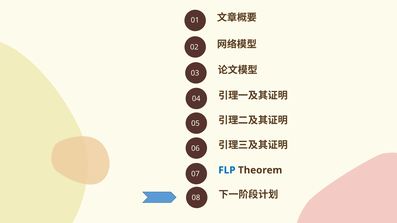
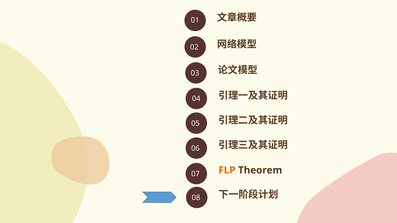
FLP colour: blue -> orange
